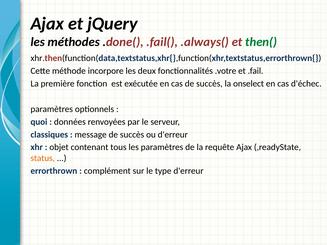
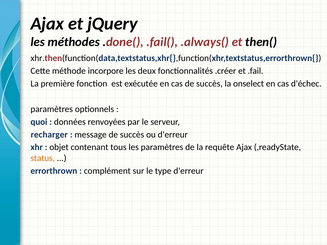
then( colour: green -> black
.votre: .votre -> .créer
classiques: classiques -> recharger
